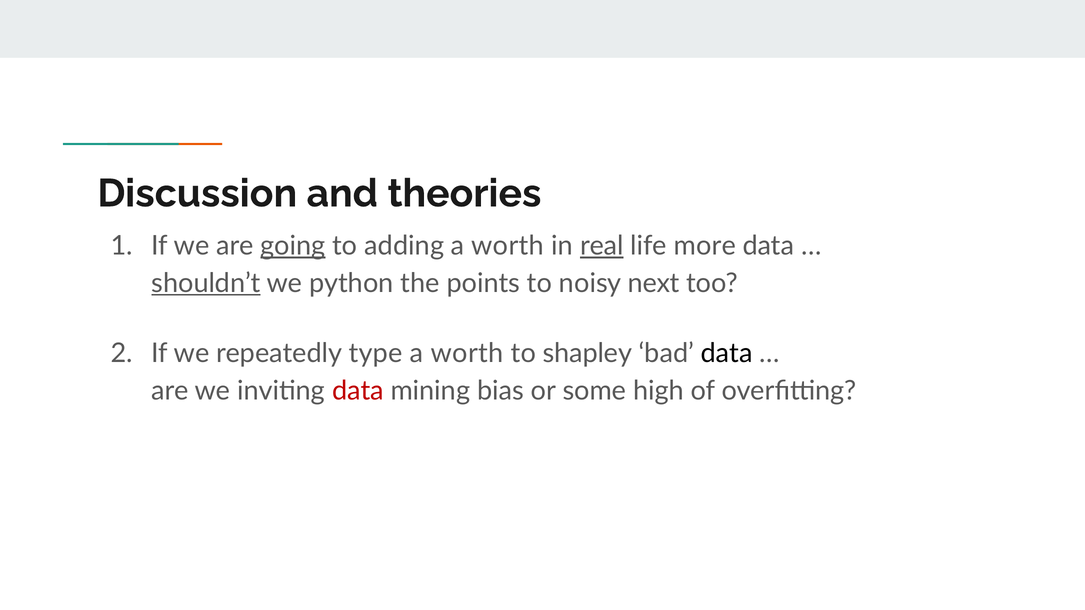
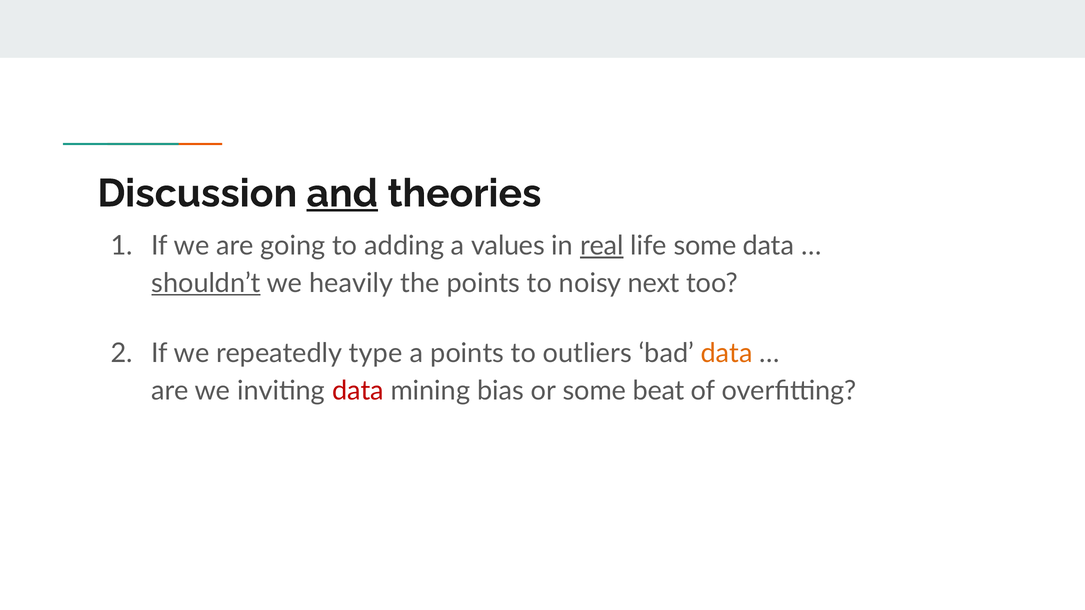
and underline: none -> present
going underline: present -> none
worth at (508, 246): worth -> values
life more: more -> some
python: python -> heavily
worth at (467, 353): worth -> points
shapley: shapley -> outliers
data at (727, 353) colour: black -> orange
high: high -> beat
